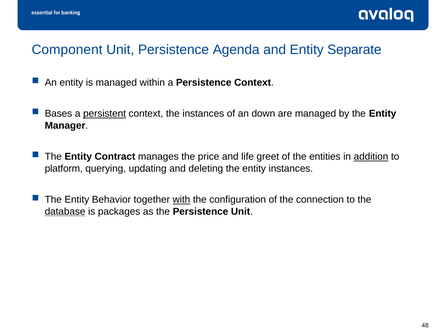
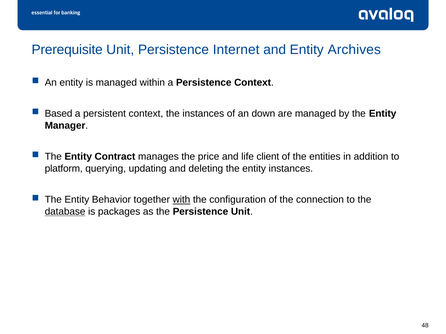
Component: Component -> Prerequisite
Agenda: Agenda -> Internet
Separate: Separate -> Archives
Bases: Bases -> Based
persistent underline: present -> none
greet: greet -> client
addition underline: present -> none
